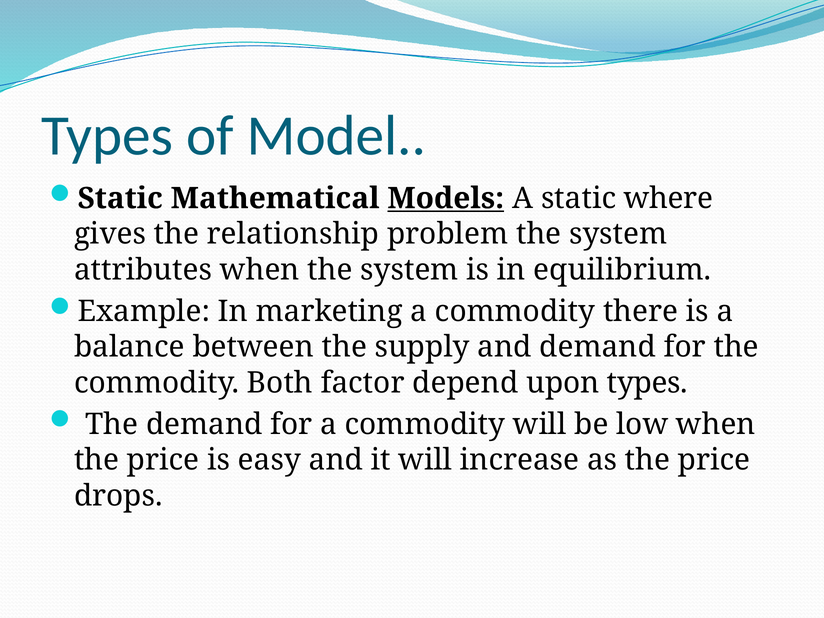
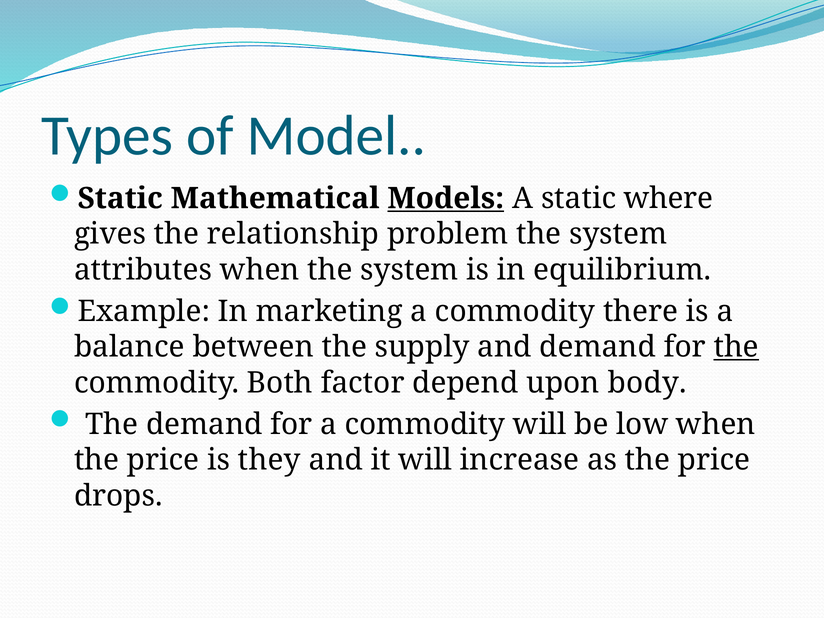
the at (736, 347) underline: none -> present
upon types: types -> body
easy: easy -> they
